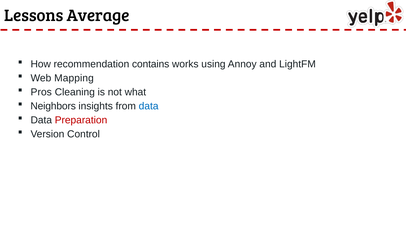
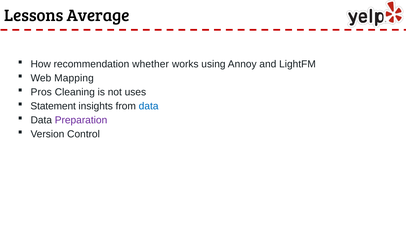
contains: contains -> whether
what: what -> uses
Neighbors: Neighbors -> Statement
Preparation colour: red -> purple
